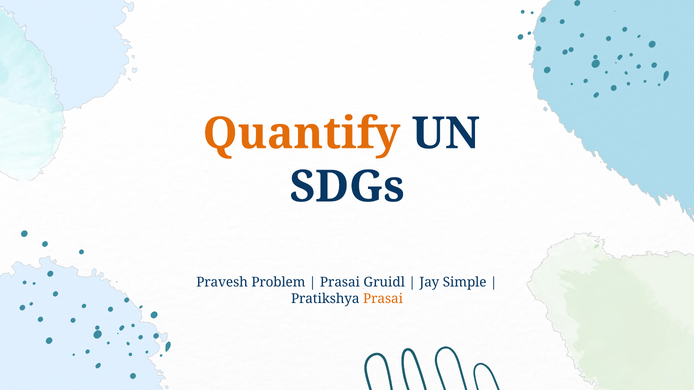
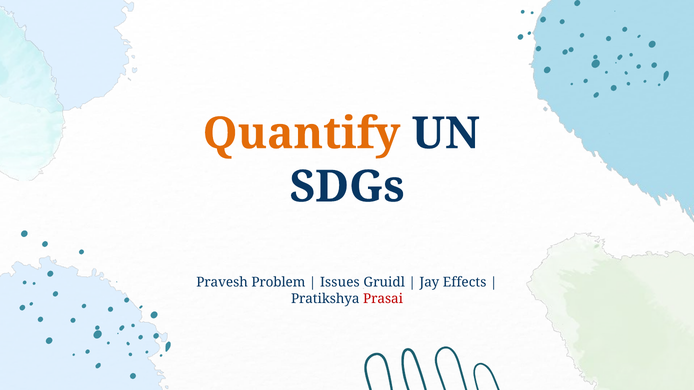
Prasai at (340, 283): Prasai -> Issues
Simple: Simple -> Effects
Prasai at (383, 299) colour: orange -> red
